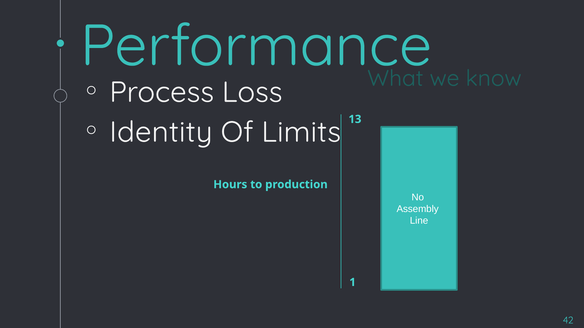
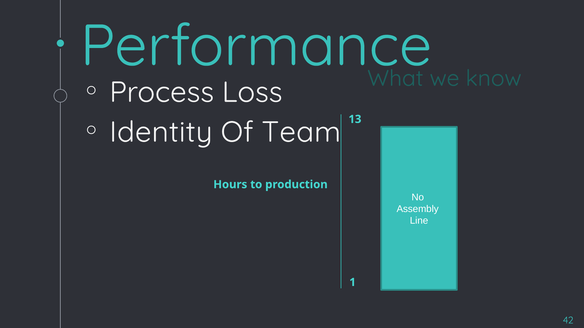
Of Limits: Limits -> Team
